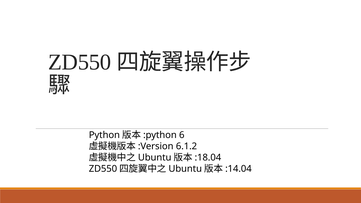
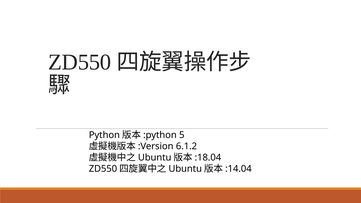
6: 6 -> 5
